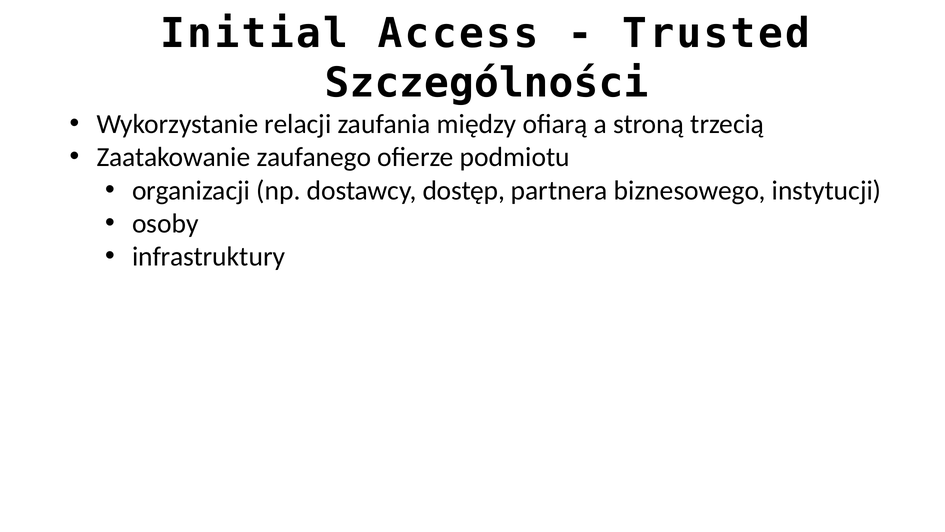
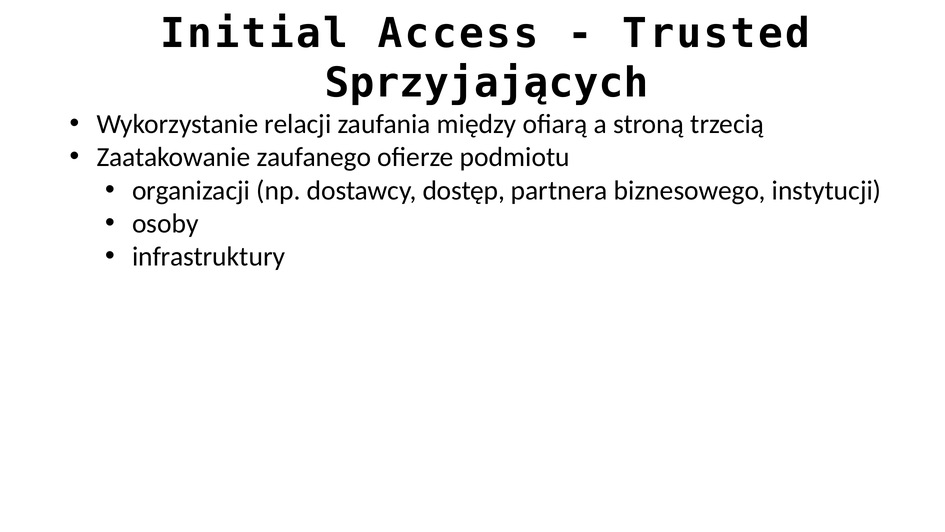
Szczególności: Szczególności -> Sprzyjających
